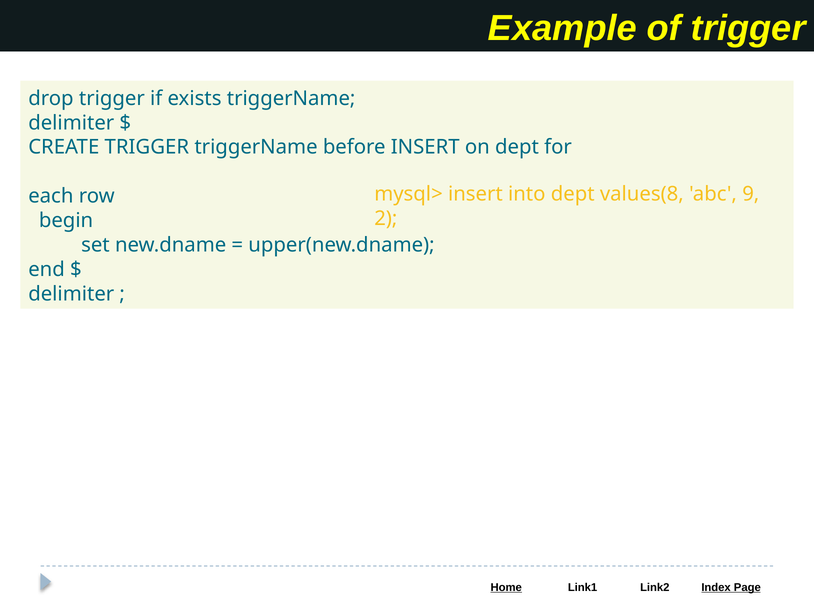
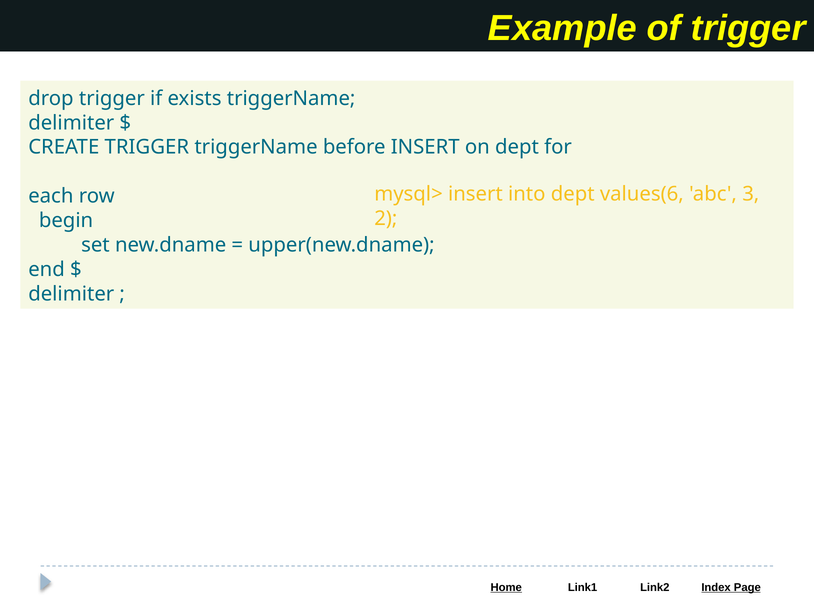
values(8: values(8 -> values(6
9: 9 -> 3
